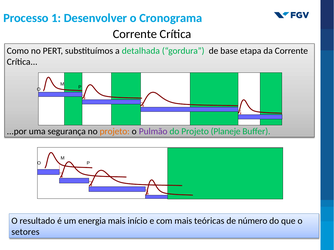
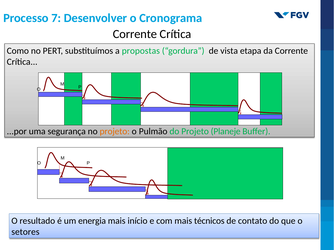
1: 1 -> 7
detalhada: detalhada -> propostas
base: base -> vista
Pulmão colour: purple -> black
teóricas: teóricas -> técnicos
número: número -> contato
